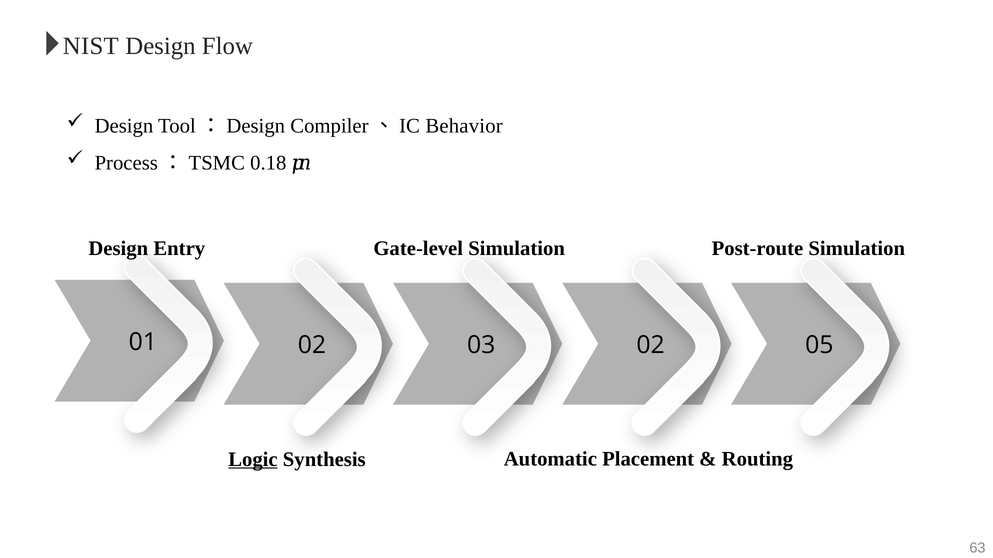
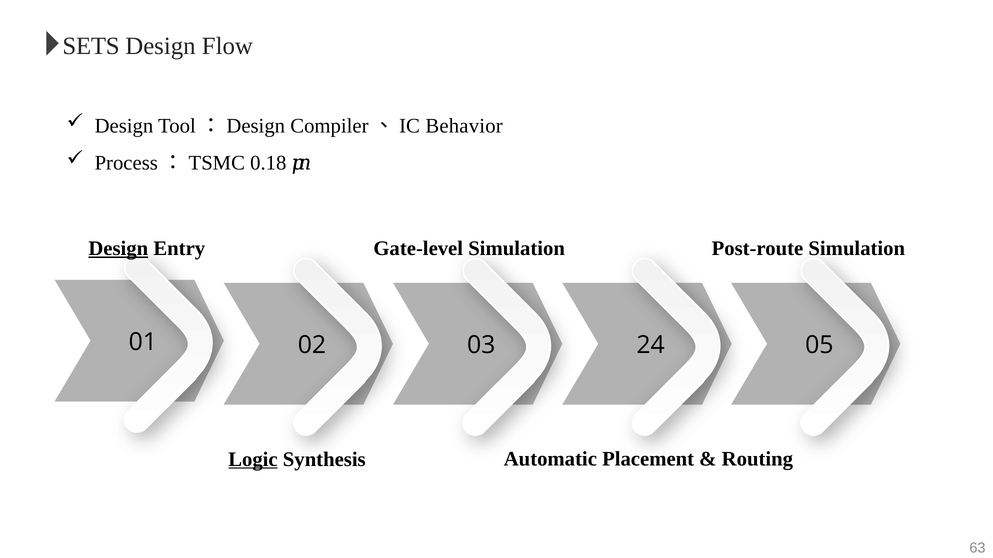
NIST: NIST -> SETS
Design at (118, 249) underline: none -> present
03 02: 02 -> 24
